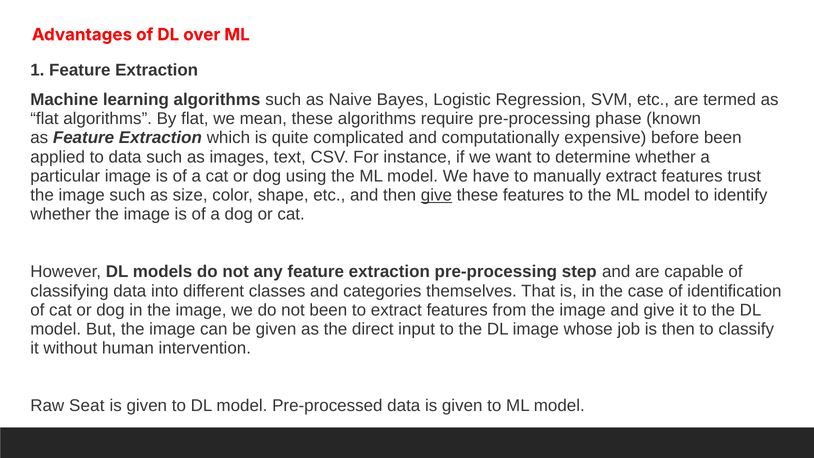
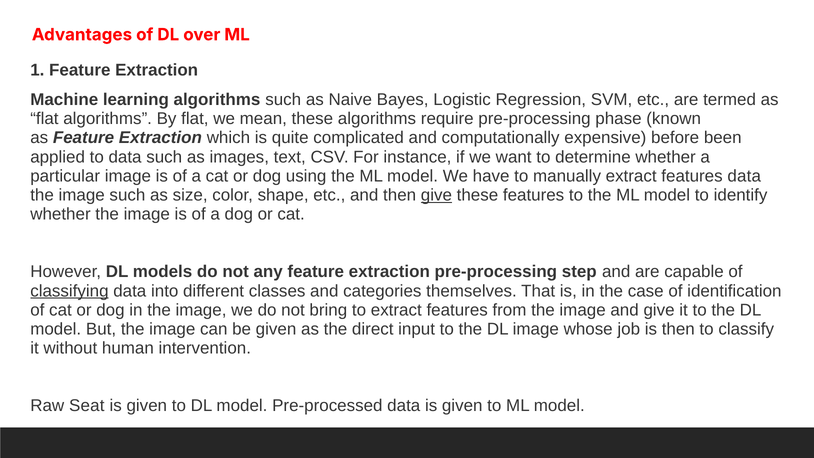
features trust: trust -> data
classifying underline: none -> present
not been: been -> bring
